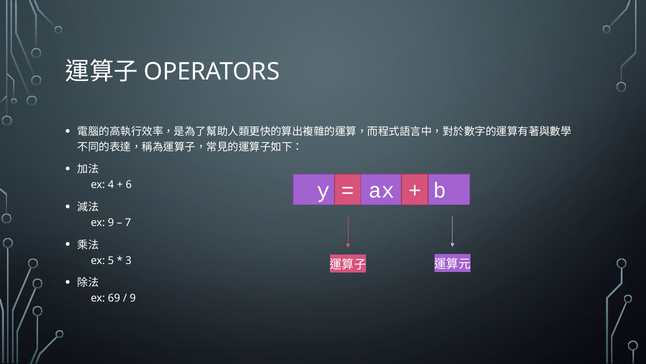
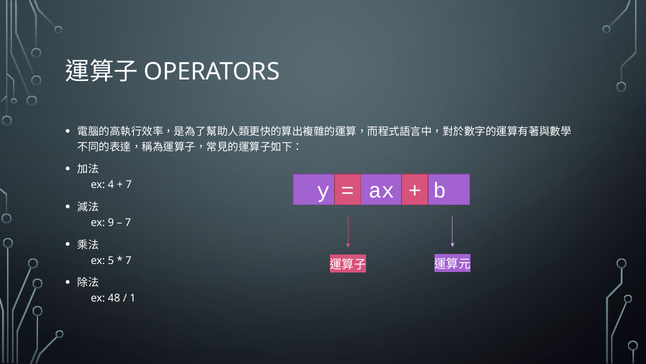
6 at (129, 185): 6 -> 7
3 at (129, 260): 3 -> 7
69: 69 -> 48
9 at (133, 298): 9 -> 1
